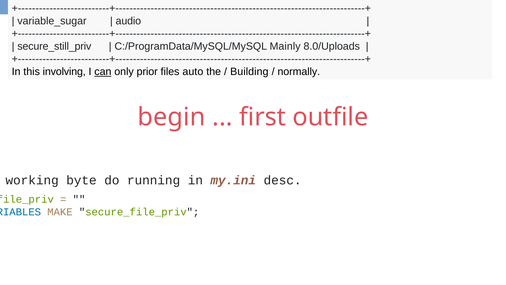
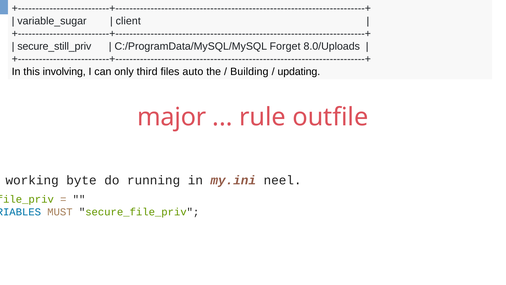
audio: audio -> client
Mainly: Mainly -> Forget
can underline: present -> none
prior: prior -> third
normally: normally -> updating
begin: begin -> major
first: first -> rule
desc: desc -> neel
MAKE: MAKE -> MUST
